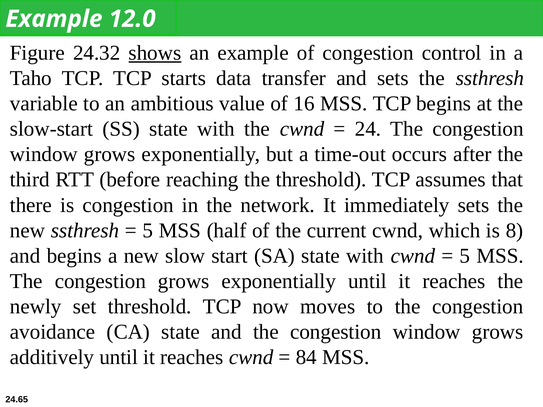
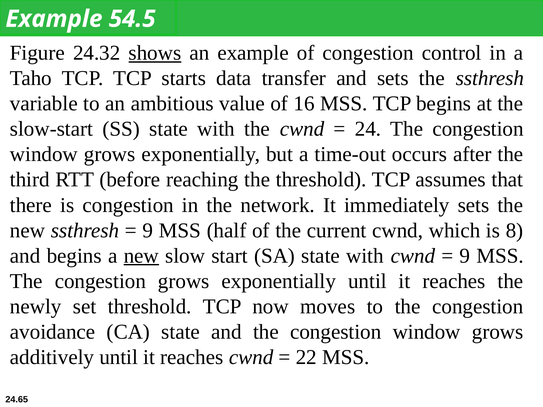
12.0: 12.0 -> 54.5
5 at (148, 231): 5 -> 9
new at (141, 256) underline: none -> present
5 at (465, 256): 5 -> 9
84: 84 -> 22
